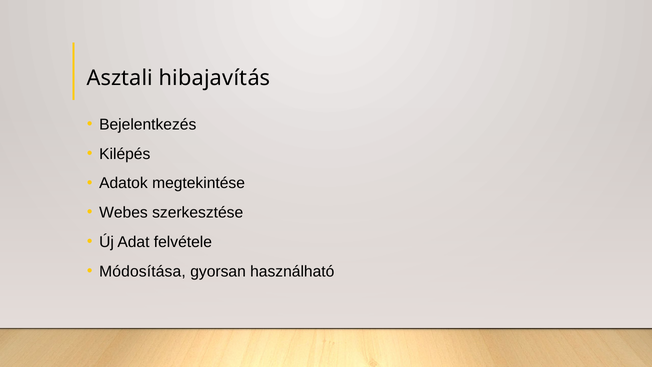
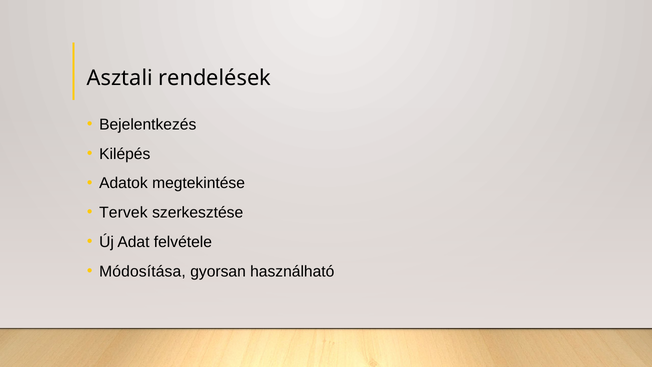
hibajavítás: hibajavítás -> rendelések
Webes: Webes -> Tervek
